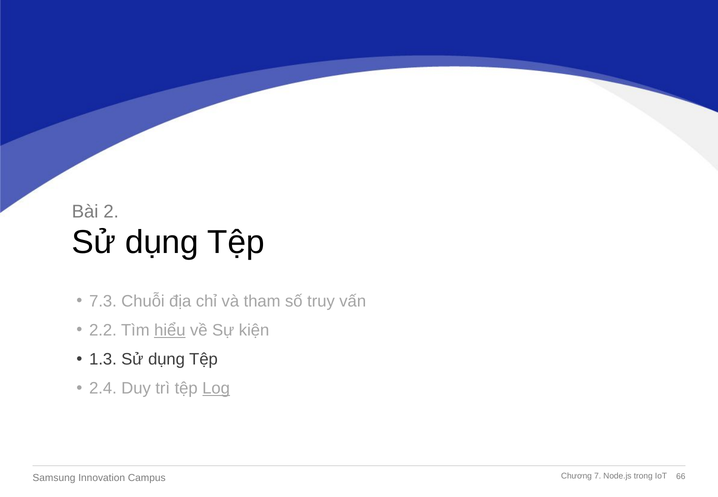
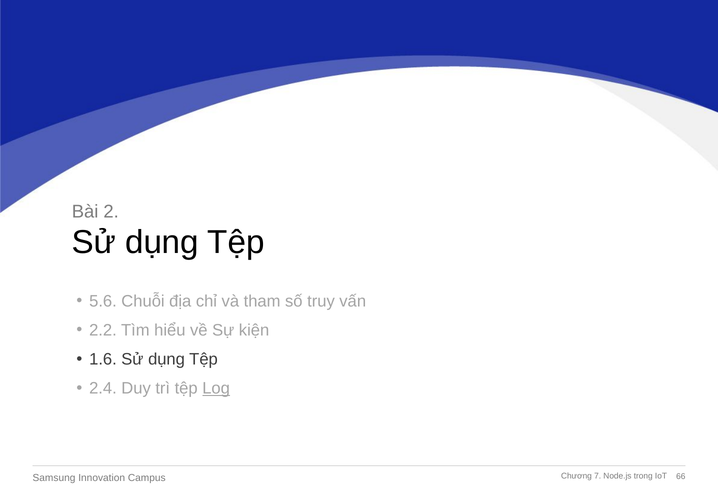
7.3: 7.3 -> 5.6
hiểu underline: present -> none
1.3: 1.3 -> 1.6
